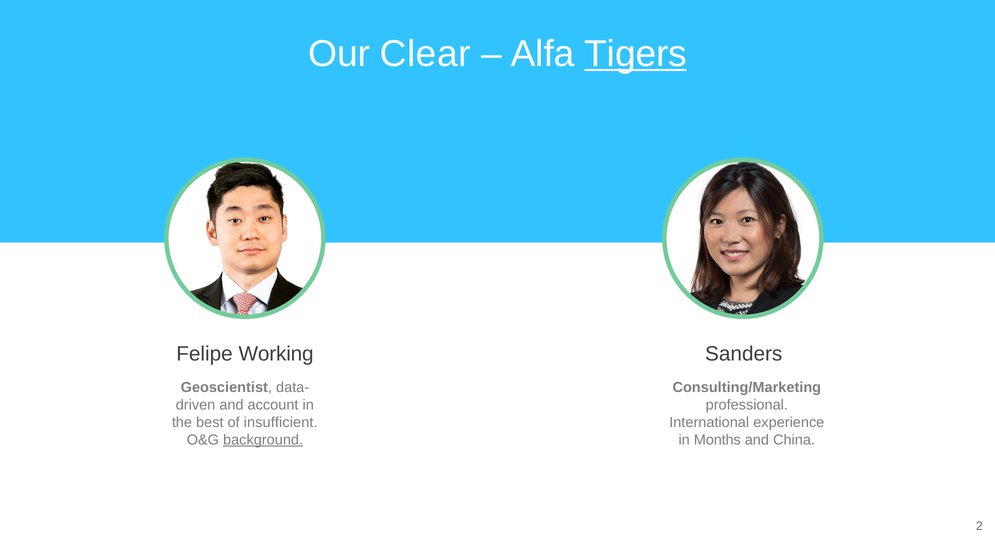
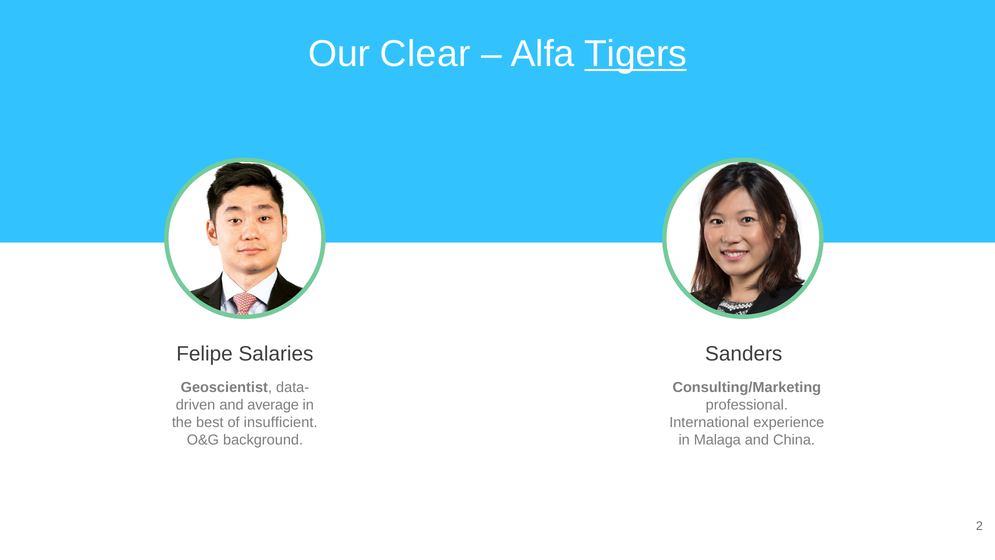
Working: Working -> Salaries
account: account -> average
background underline: present -> none
Months: Months -> Malaga
